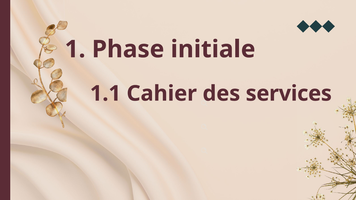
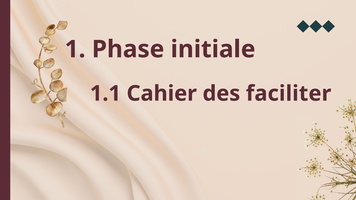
services: services -> faciliter
